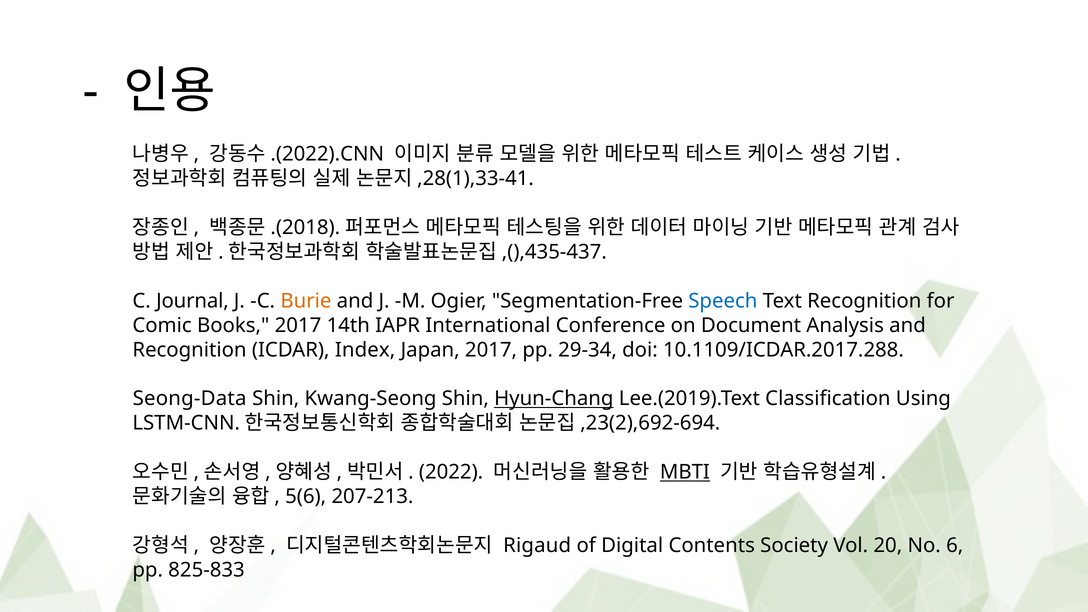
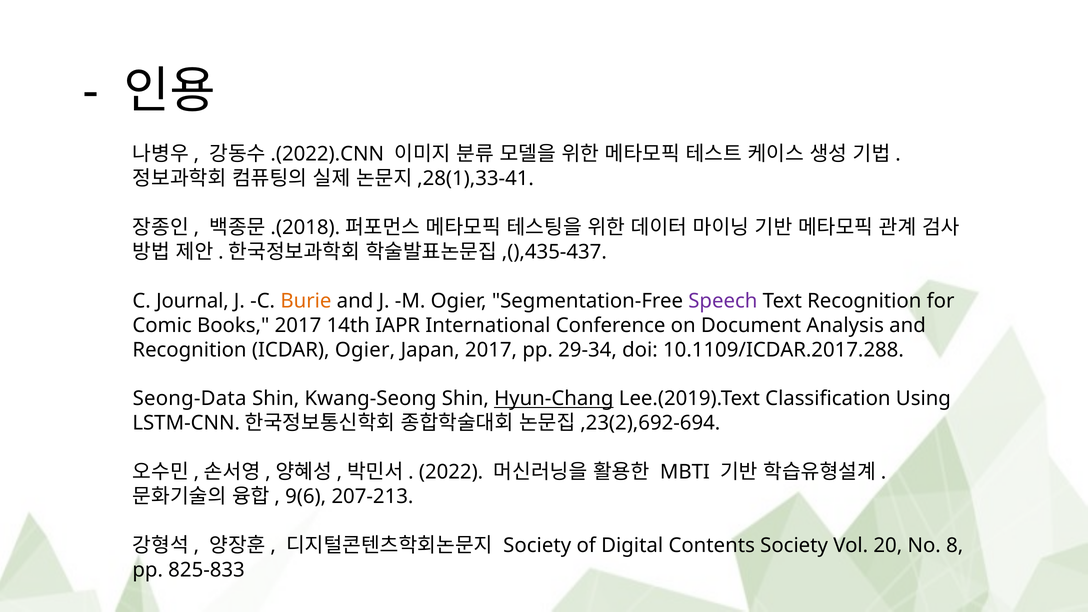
Speech colour: blue -> purple
ICDAR Index: Index -> Ogier
MBTI underline: present -> none
5(6: 5(6 -> 9(6
Rigaud at (537, 546): Rigaud -> Society
6: 6 -> 8
